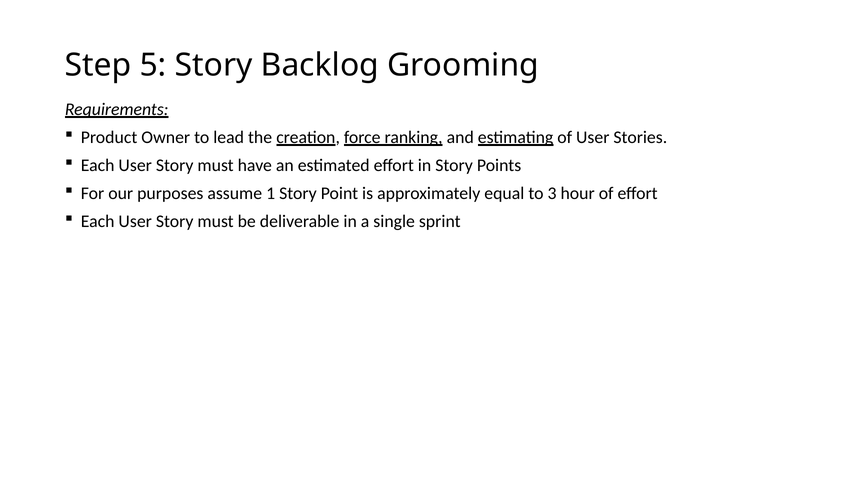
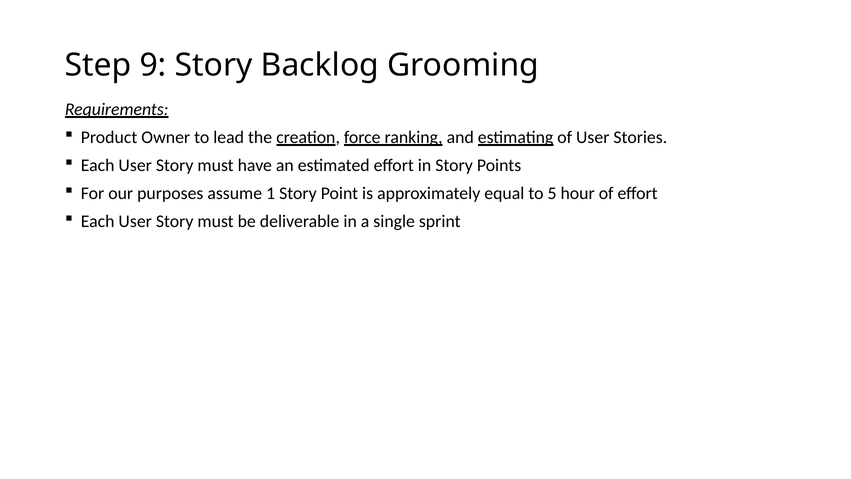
5: 5 -> 9
3: 3 -> 5
